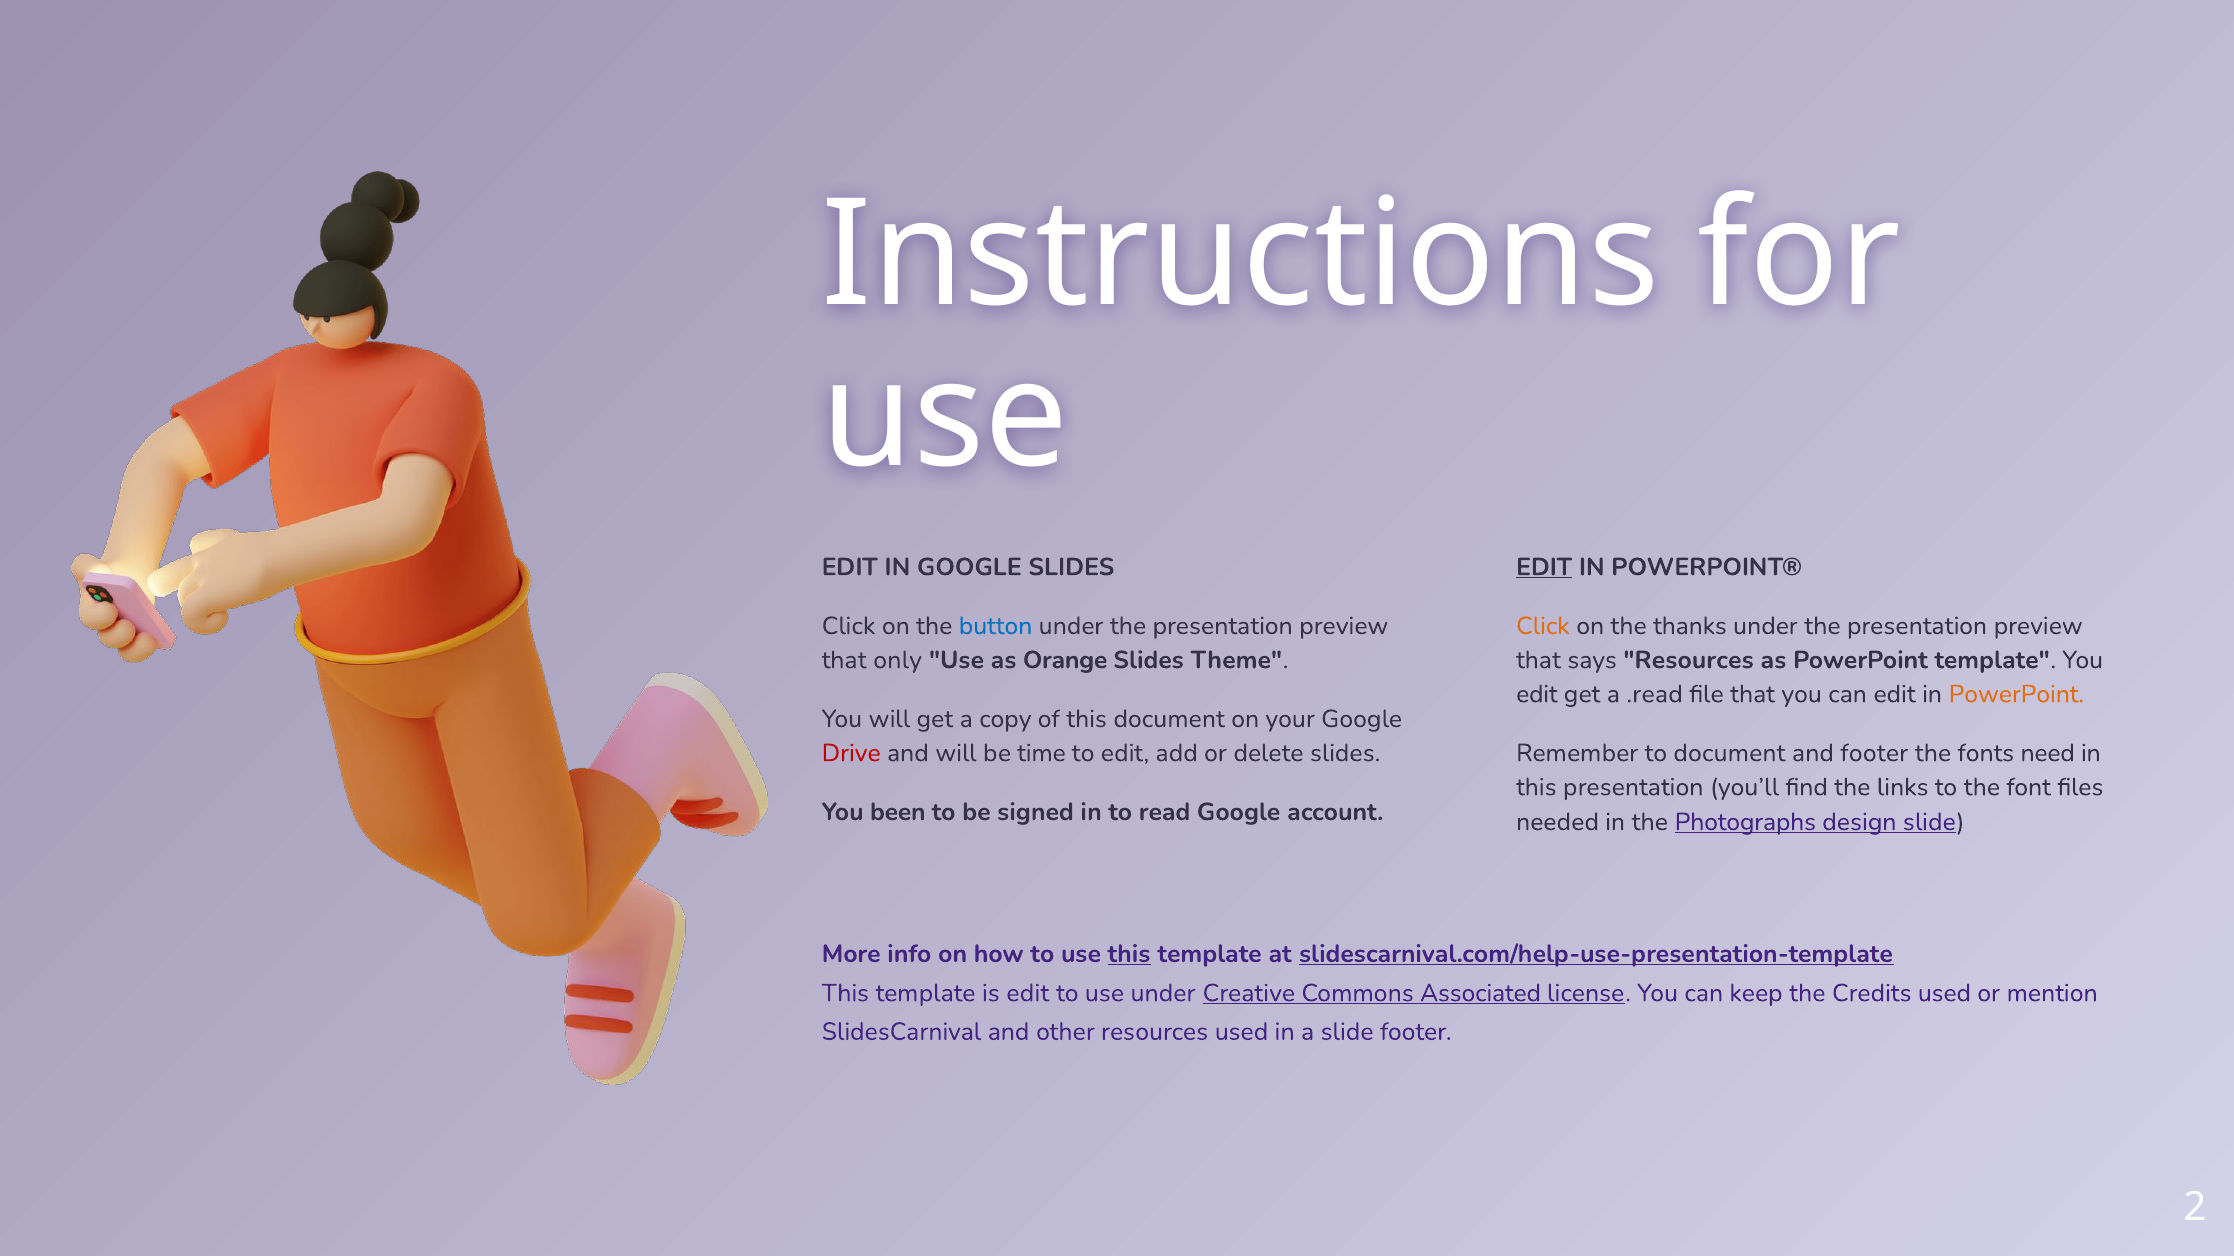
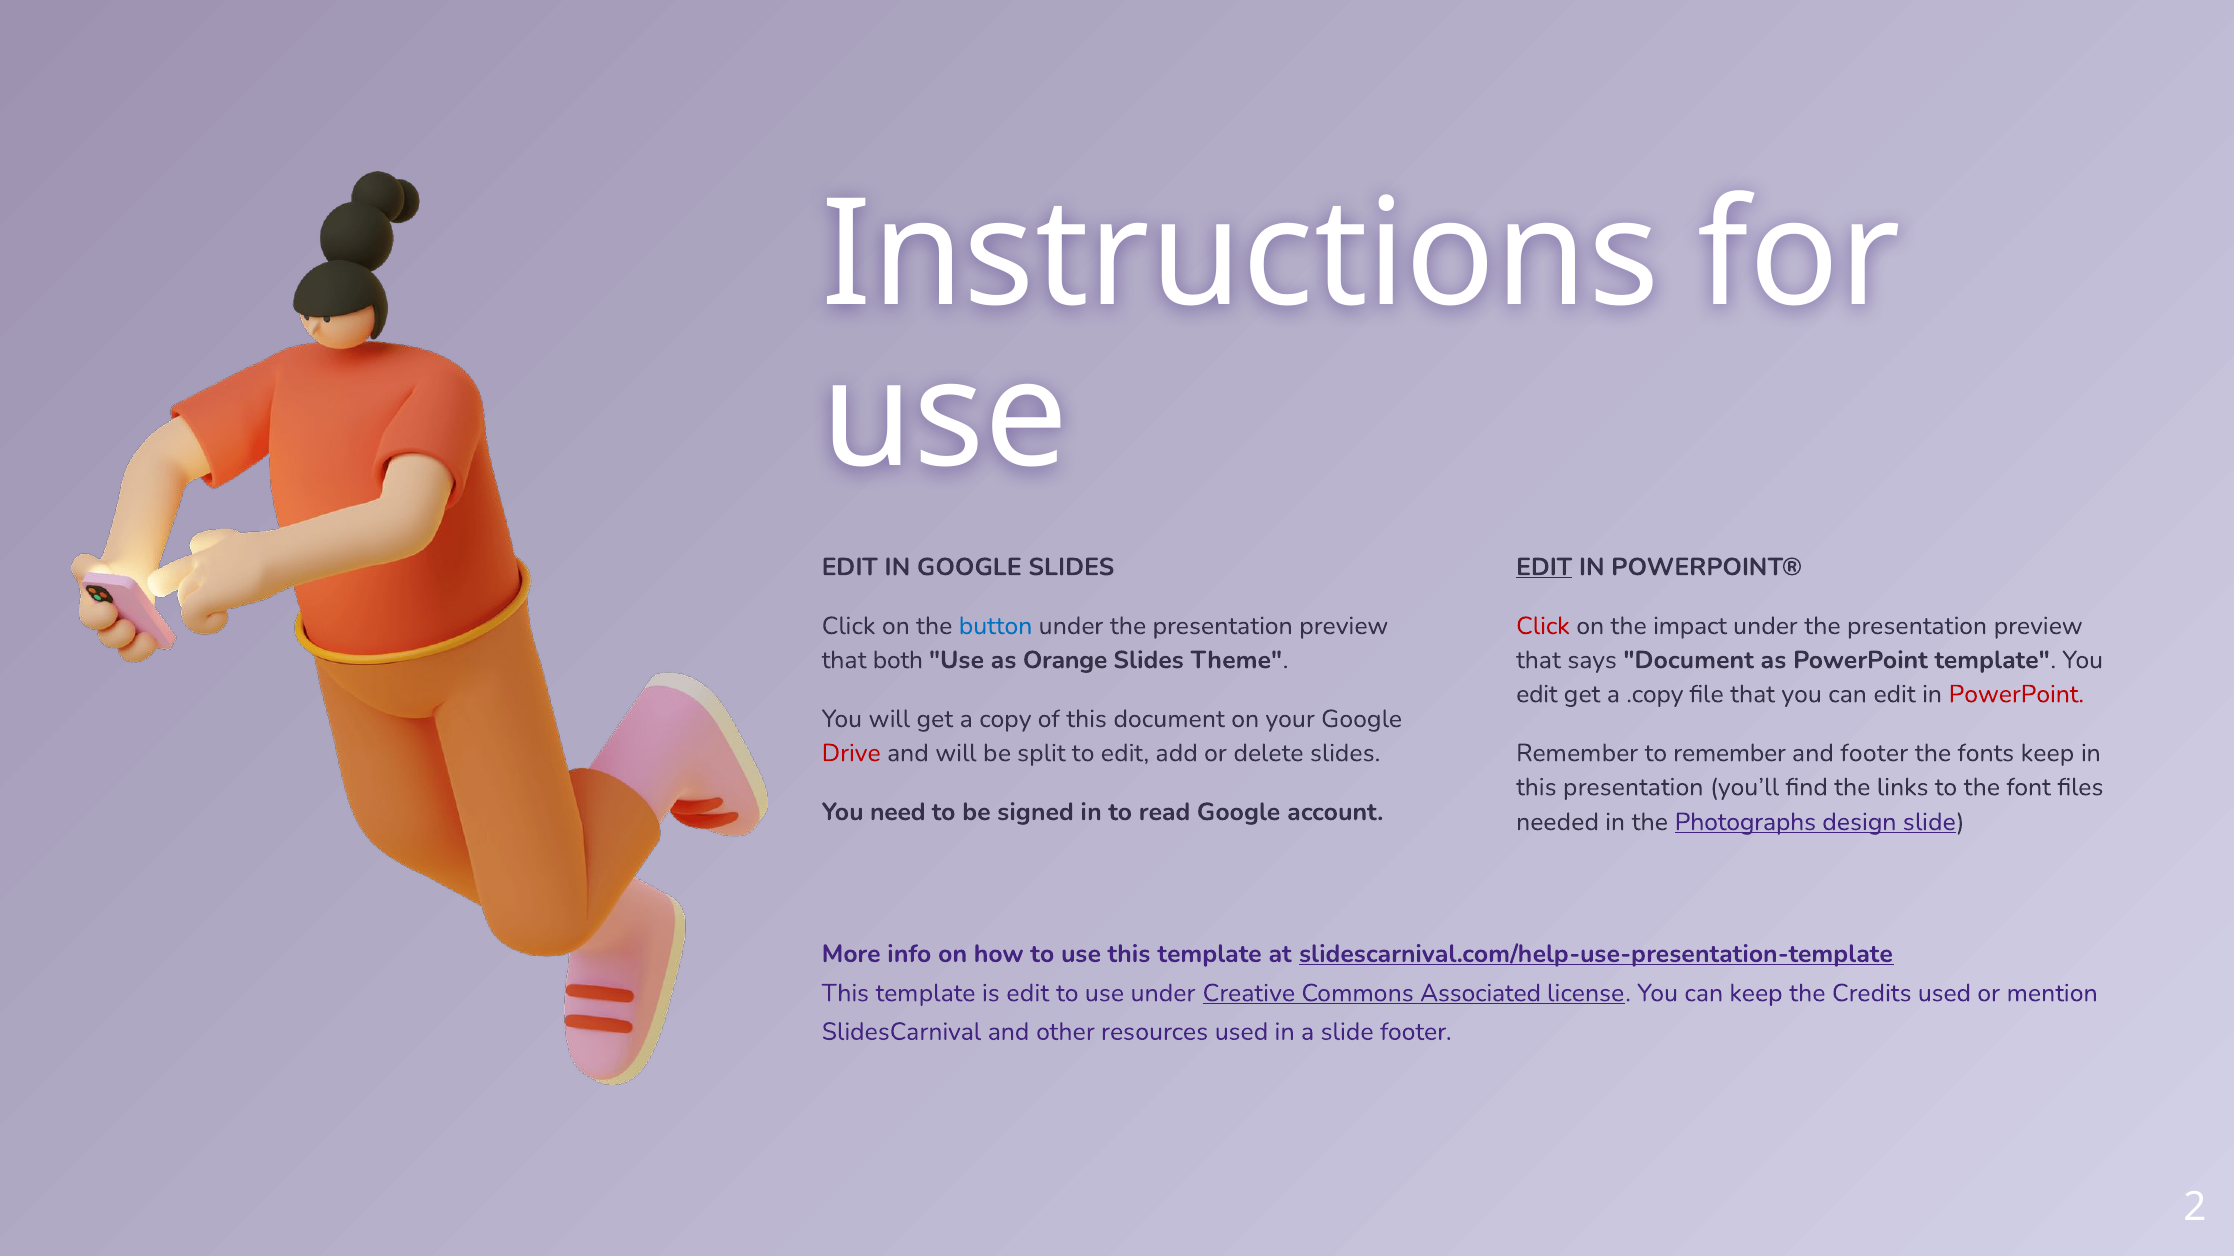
Click at (1543, 626) colour: orange -> red
thanks: thanks -> impact
only: only -> both
says Resources: Resources -> Document
.read: .read -> .copy
PowerPoint at (2016, 694) colour: orange -> red
time: time -> split
to document: document -> remember
fonts need: need -> keep
been: been -> need
this at (1129, 954) underline: present -> none
